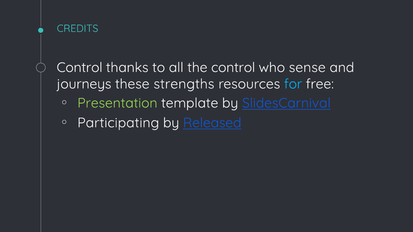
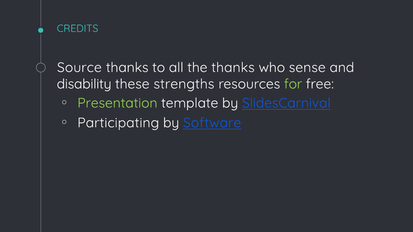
Control at (80, 68): Control -> Source
the control: control -> thanks
journeys: journeys -> disability
for colour: light blue -> light green
Released: Released -> Software
